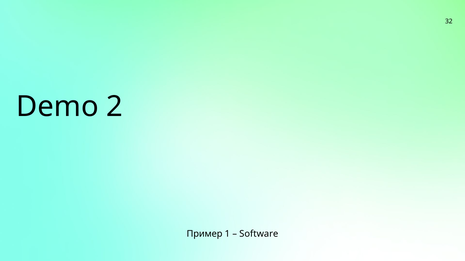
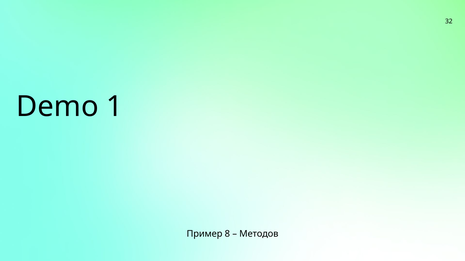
2: 2 -> 1
1: 1 -> 8
Software: Software -> Методов
